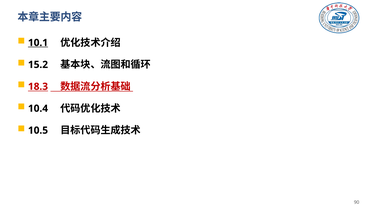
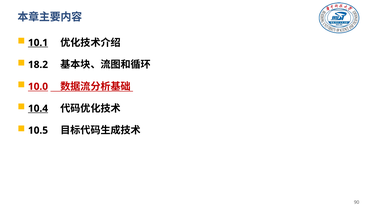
15.2: 15.2 -> 18.2
18.3: 18.3 -> 10.0
10.4 underline: none -> present
